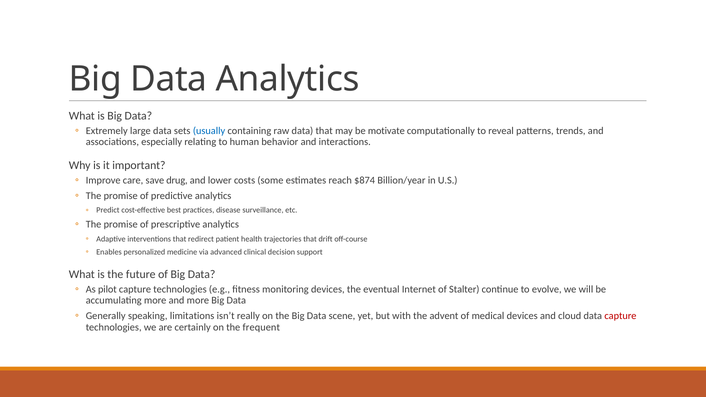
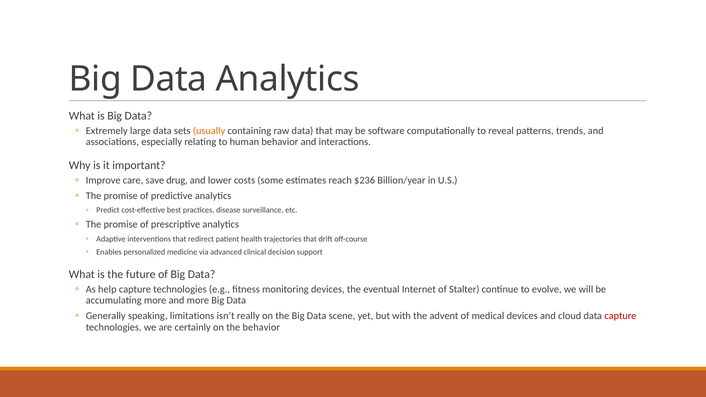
usually colour: blue -> orange
motivate: motivate -> software
$874: $874 -> $236
pilot: pilot -> help
the frequent: frequent -> behavior
